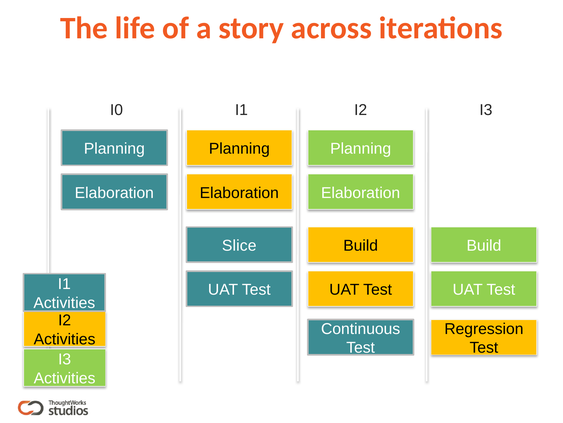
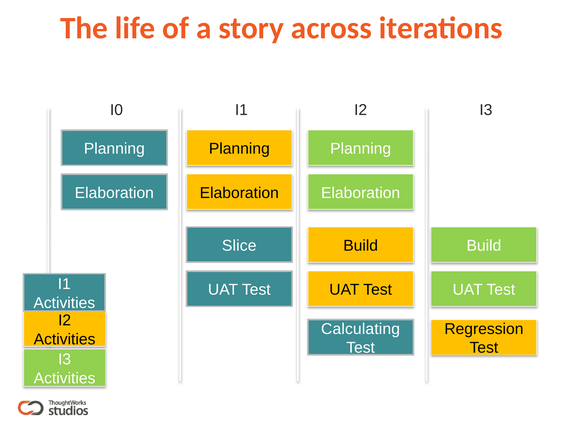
Continuous: Continuous -> Calculating
